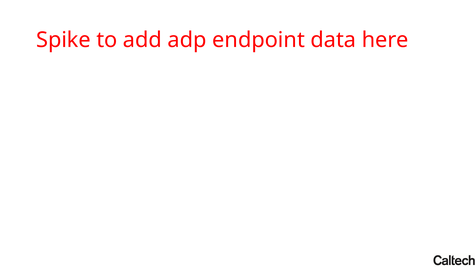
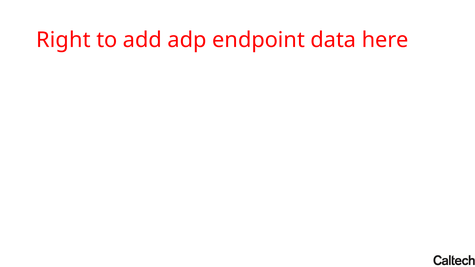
Spike: Spike -> Right
